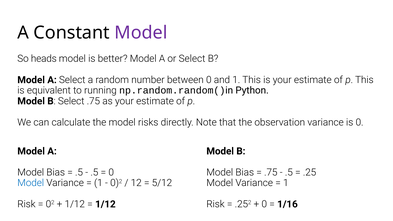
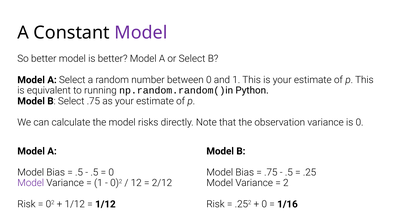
So heads: heads -> better
Model at (31, 183) colour: blue -> purple
5/12: 5/12 -> 2/12
1 at (286, 183): 1 -> 2
